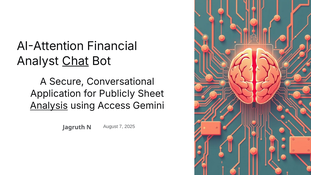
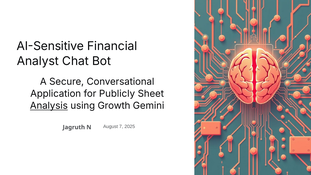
AI-Attention: AI-Attention -> AI-Sensitive
Chat underline: present -> none
Access: Access -> Growth
